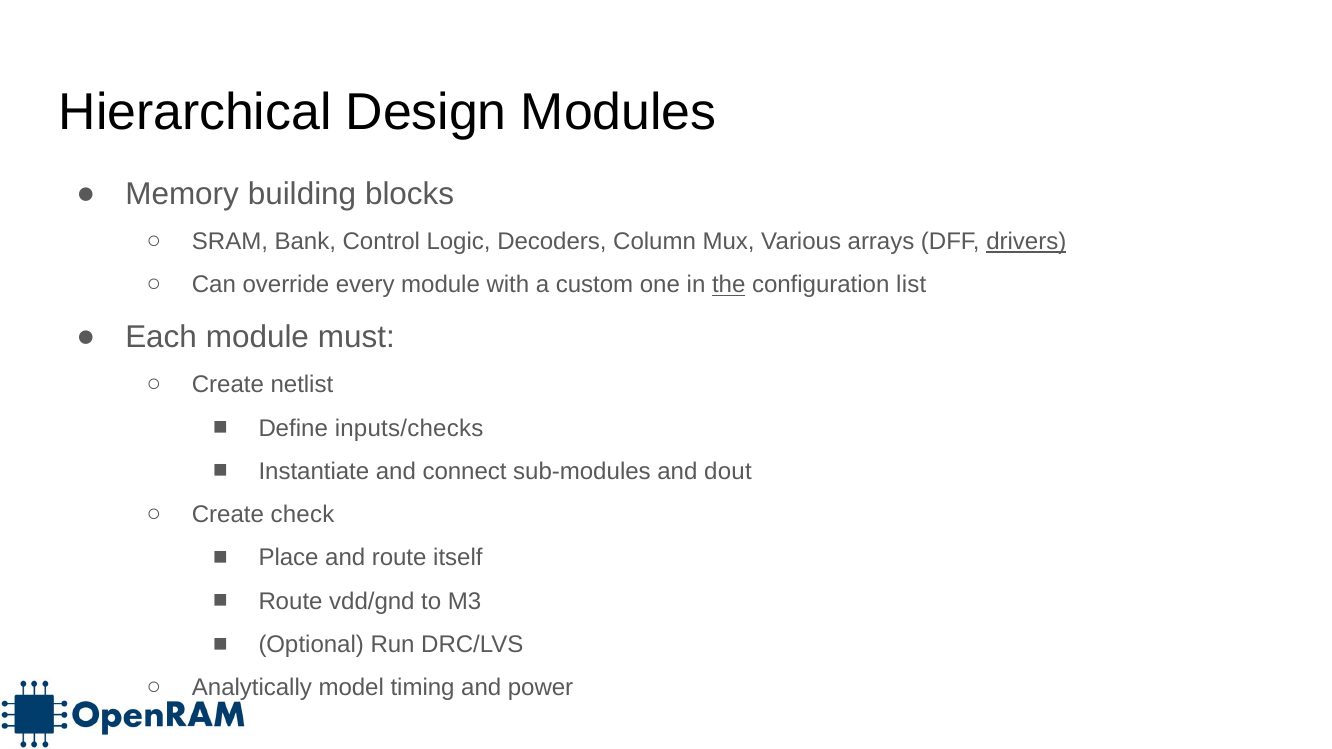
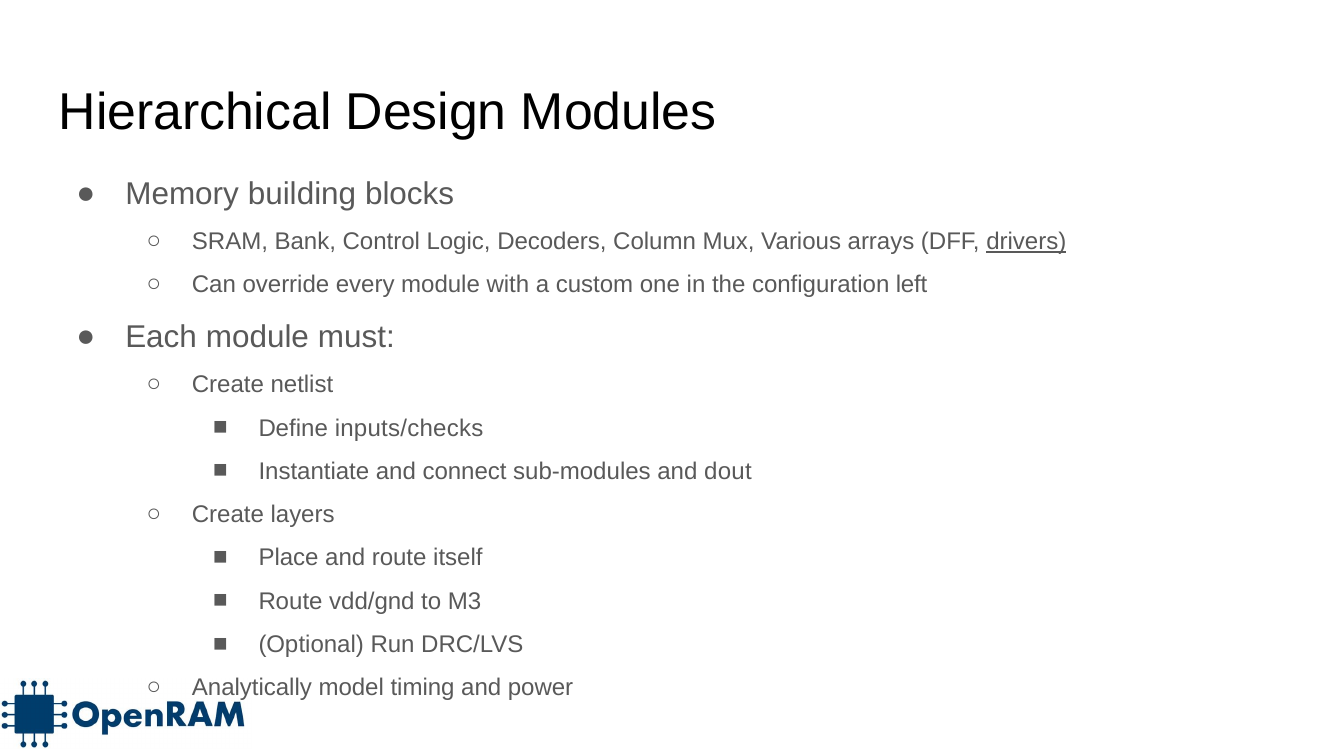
the underline: present -> none
list: list -> left
check: check -> layers
